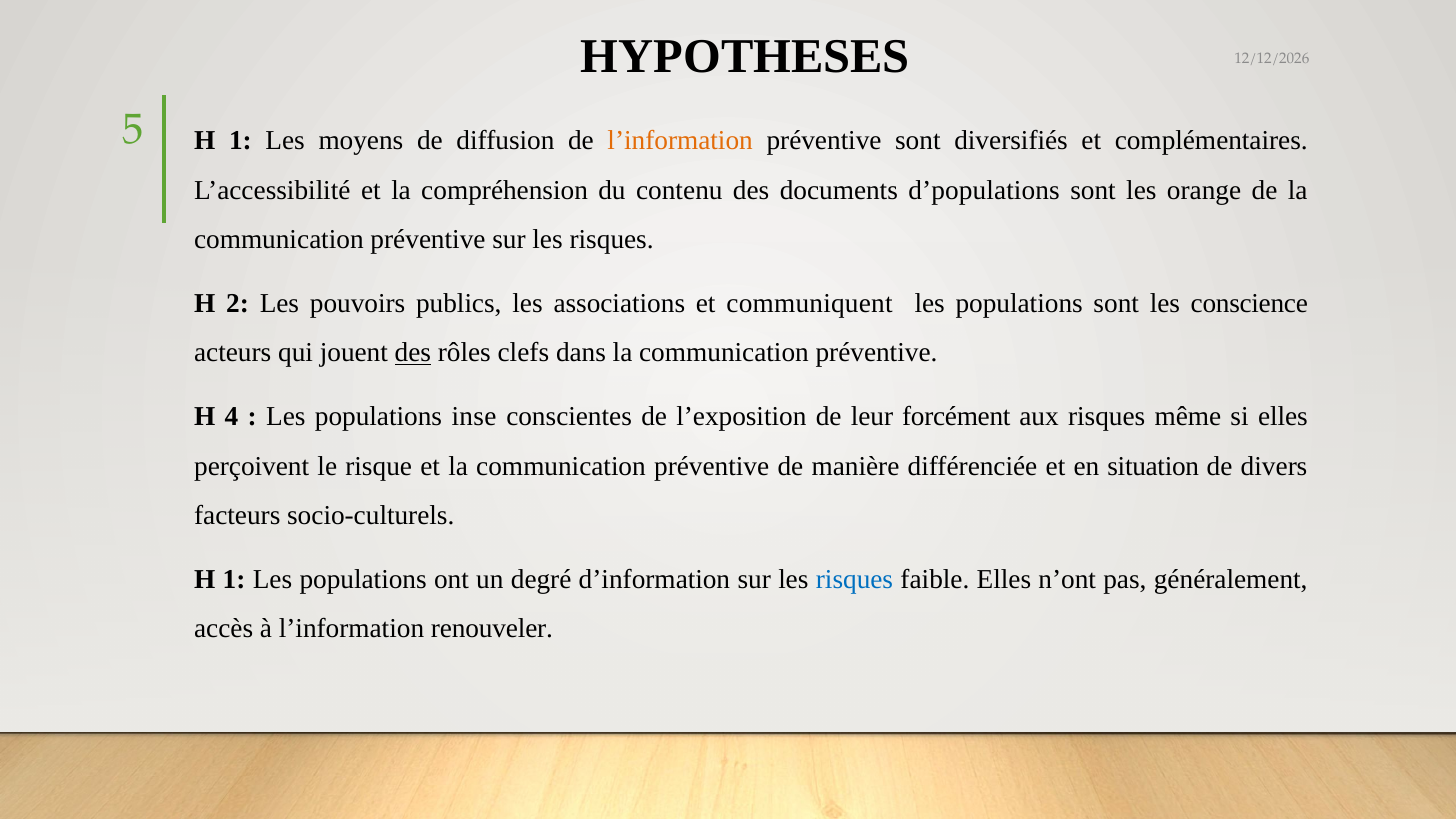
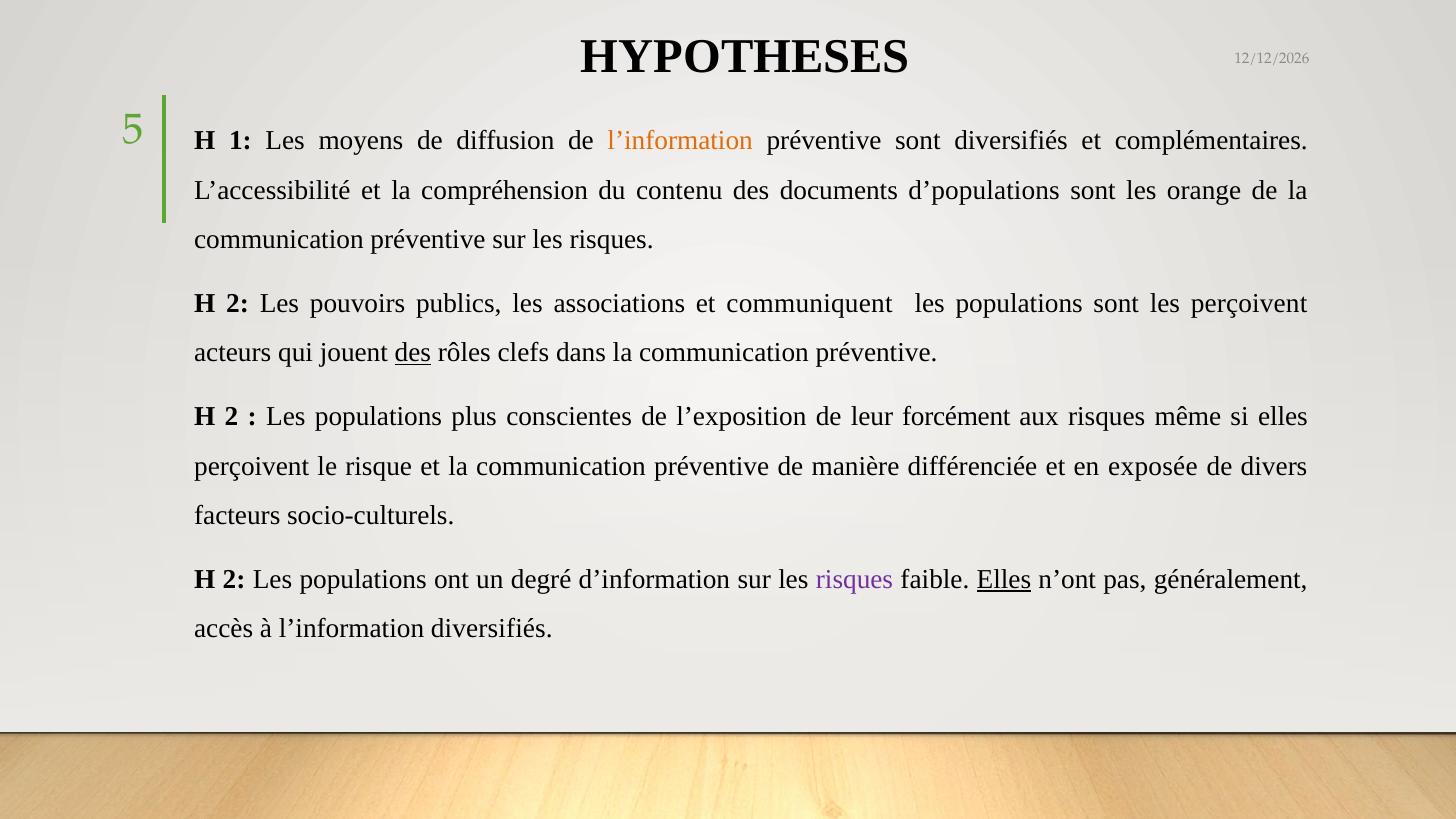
les conscience: conscience -> perçoivent
4 at (232, 417): 4 -> 2
inse: inse -> plus
situation: situation -> exposée
1 at (234, 580): 1 -> 2
risques at (854, 580) colour: blue -> purple
Elles at (1004, 580) underline: none -> present
l’information renouveler: renouveler -> diversifiés
